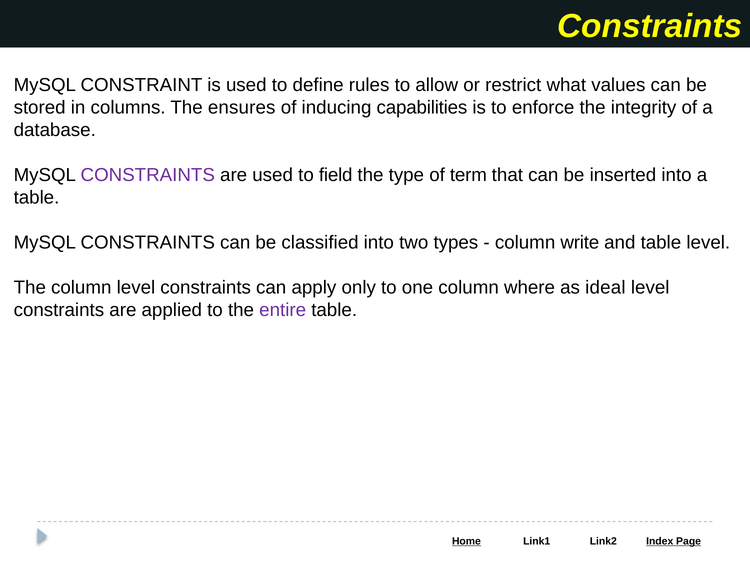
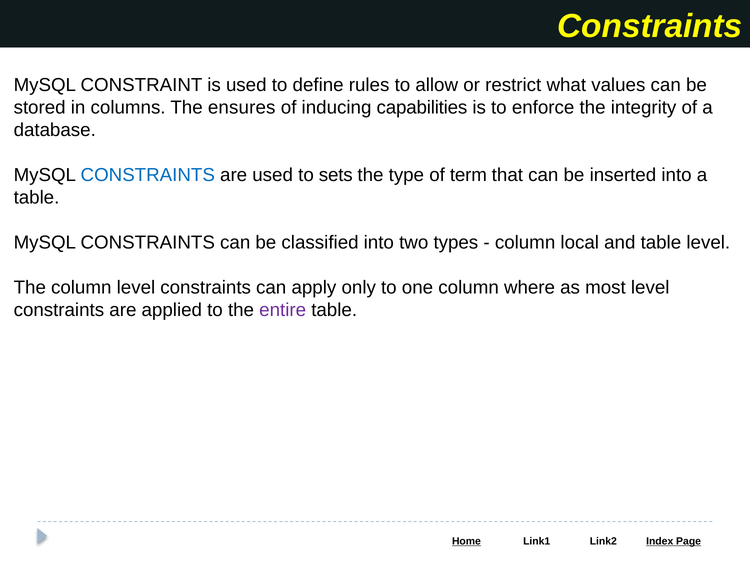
CONSTRAINTS at (148, 175) colour: purple -> blue
field: field -> sets
write: write -> local
ideal: ideal -> most
